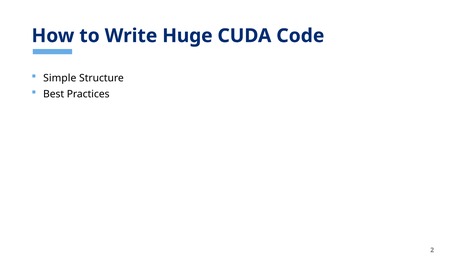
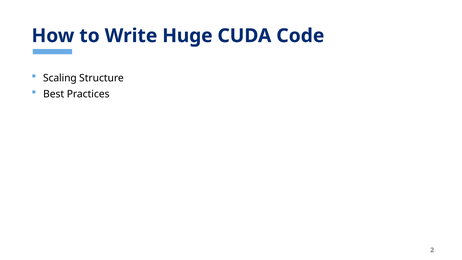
Simple: Simple -> Scaling
